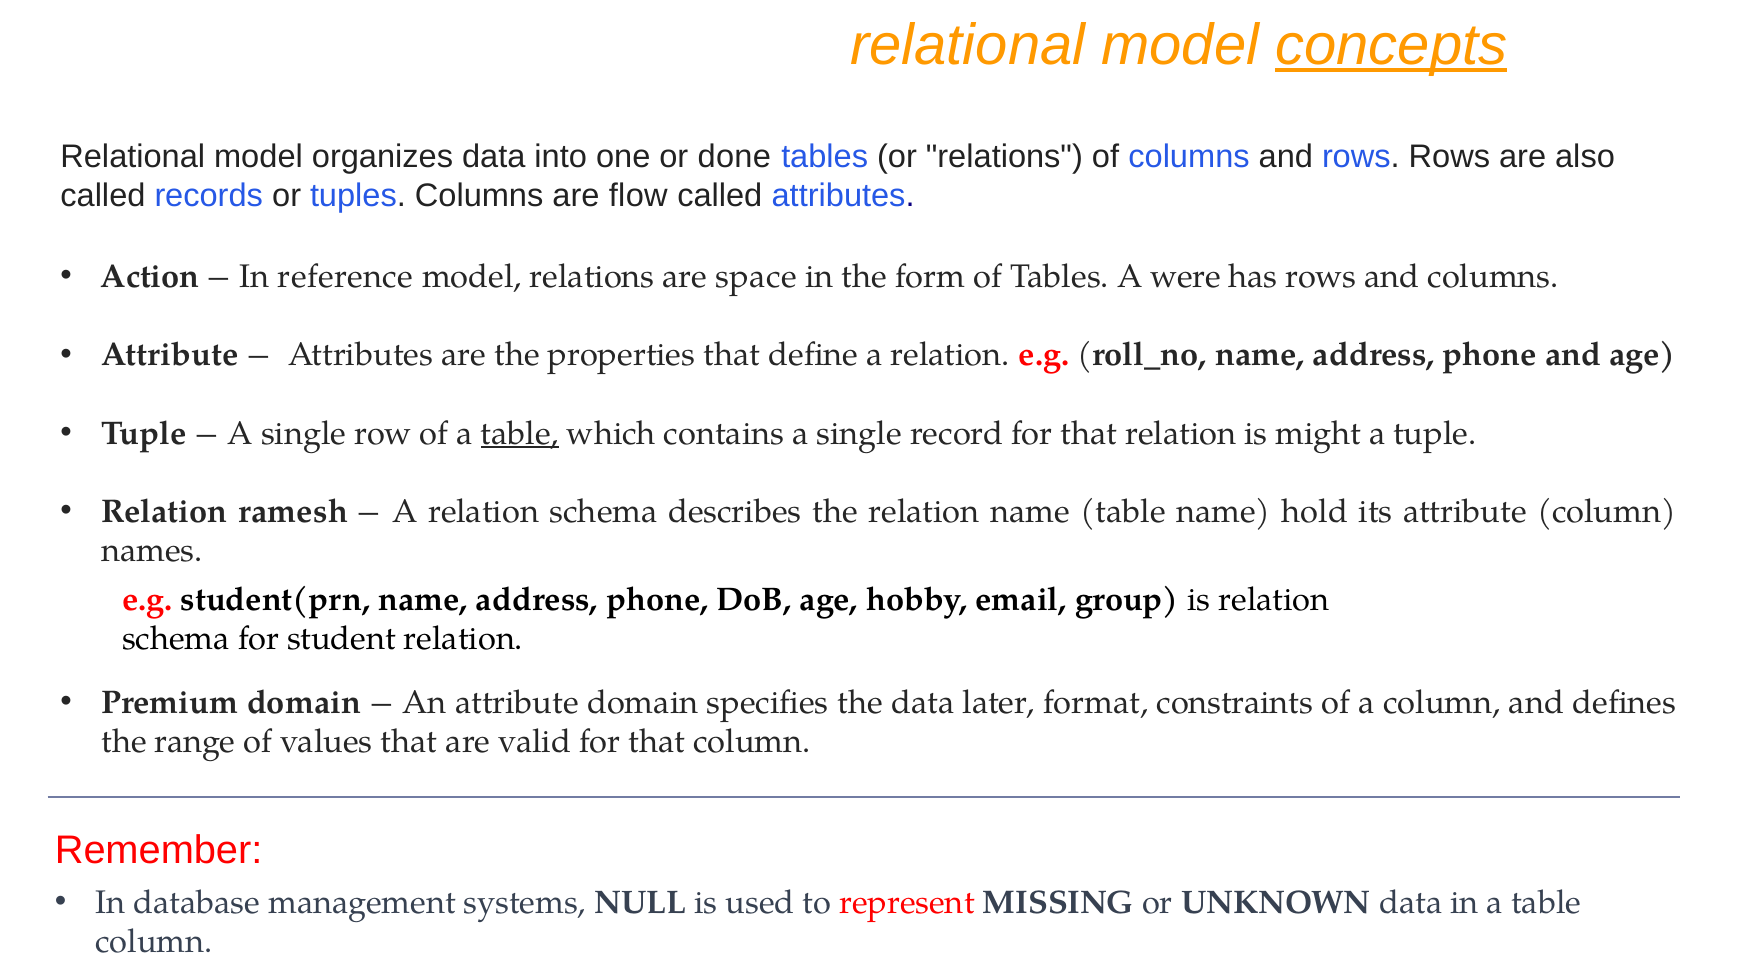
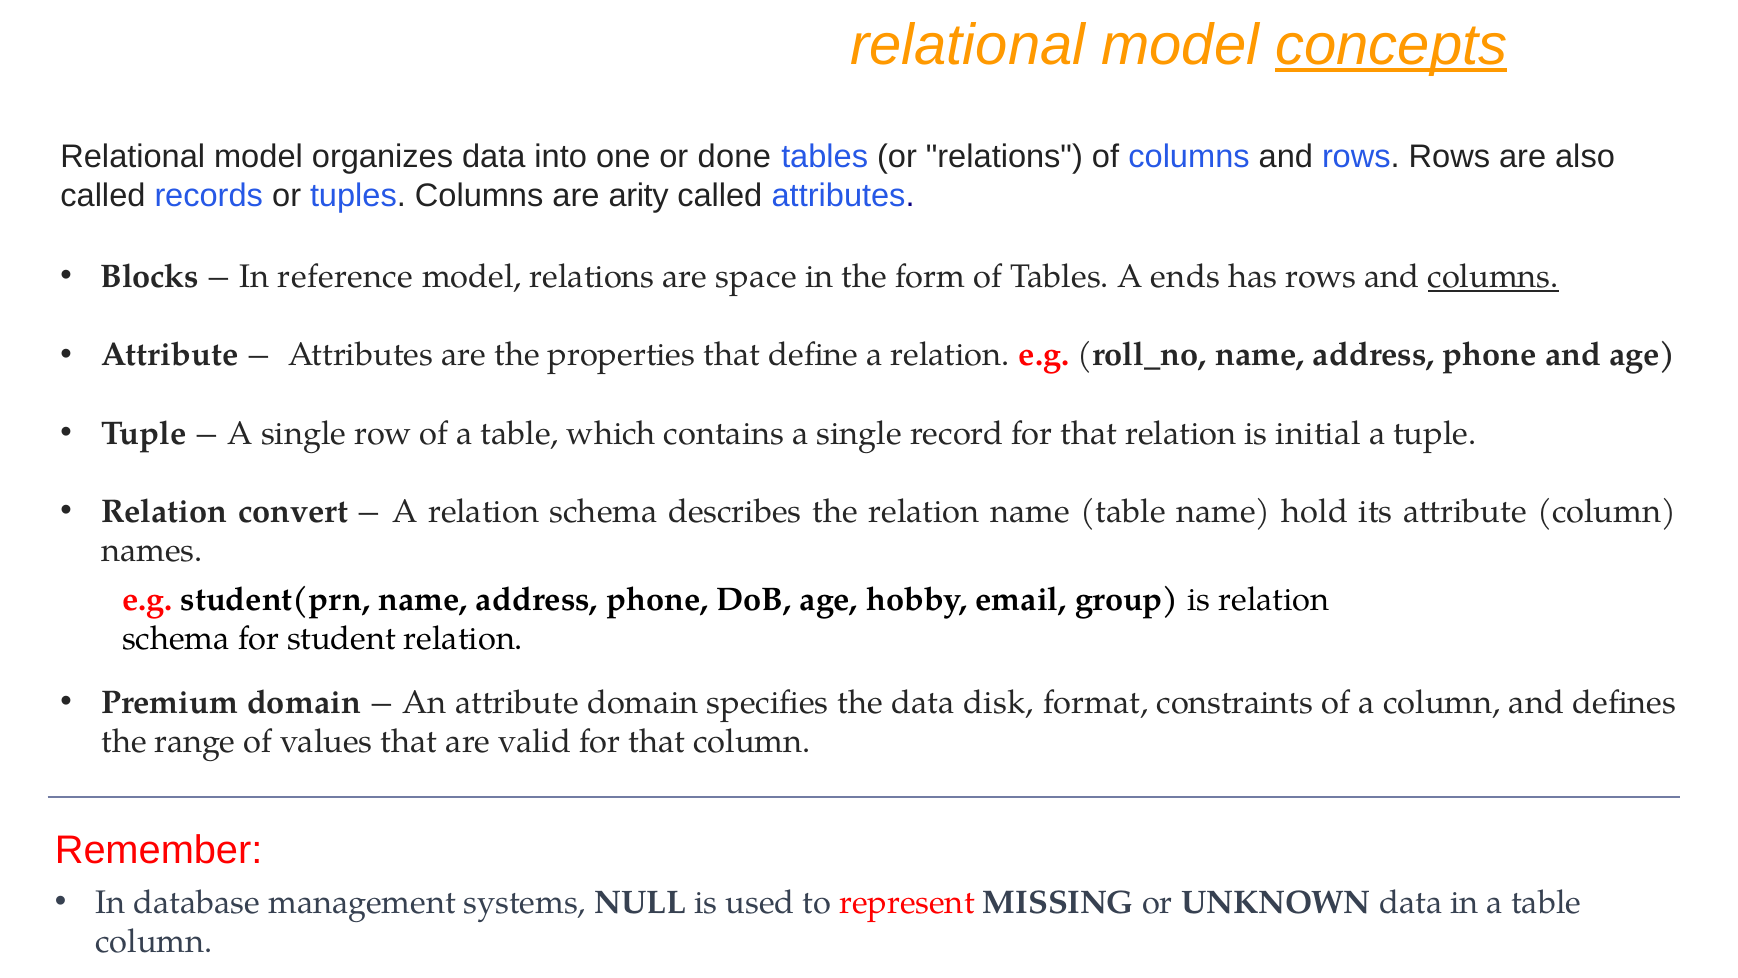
flow: flow -> arity
Action: Action -> Blocks
were: were -> ends
columns at (1493, 277) underline: none -> present
table at (520, 433) underline: present -> none
might: might -> initial
ramesh: ramesh -> convert
later: later -> disk
